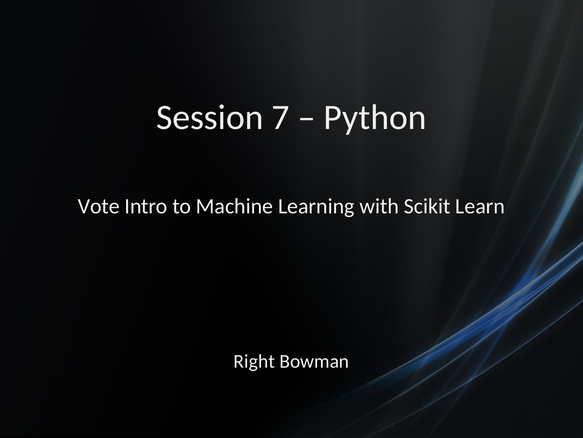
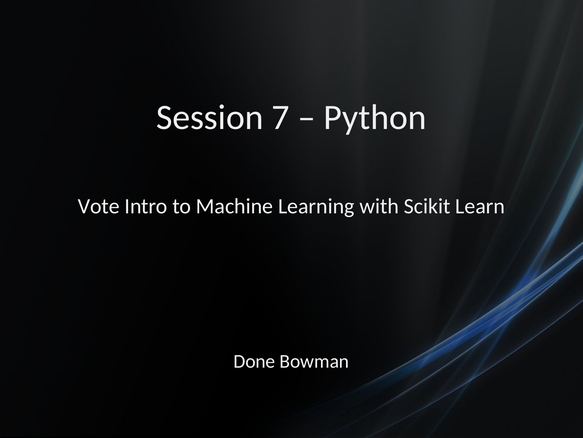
Right: Right -> Done
